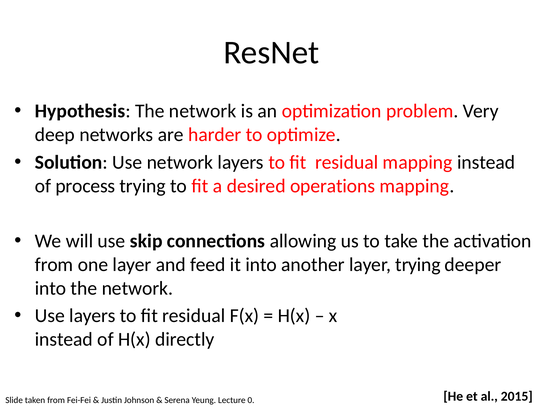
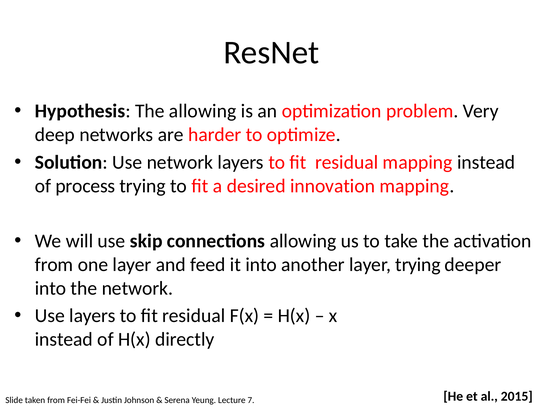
Hypothesis The network: network -> allowing
operations: operations -> innovation
0: 0 -> 7
